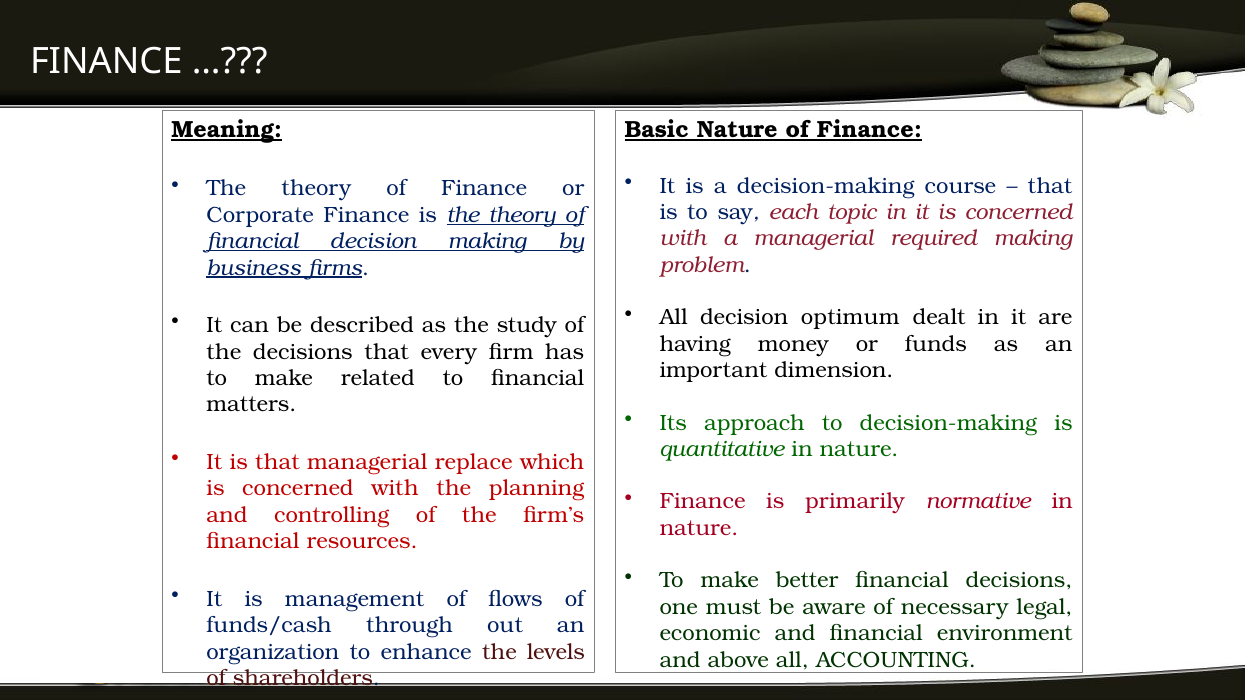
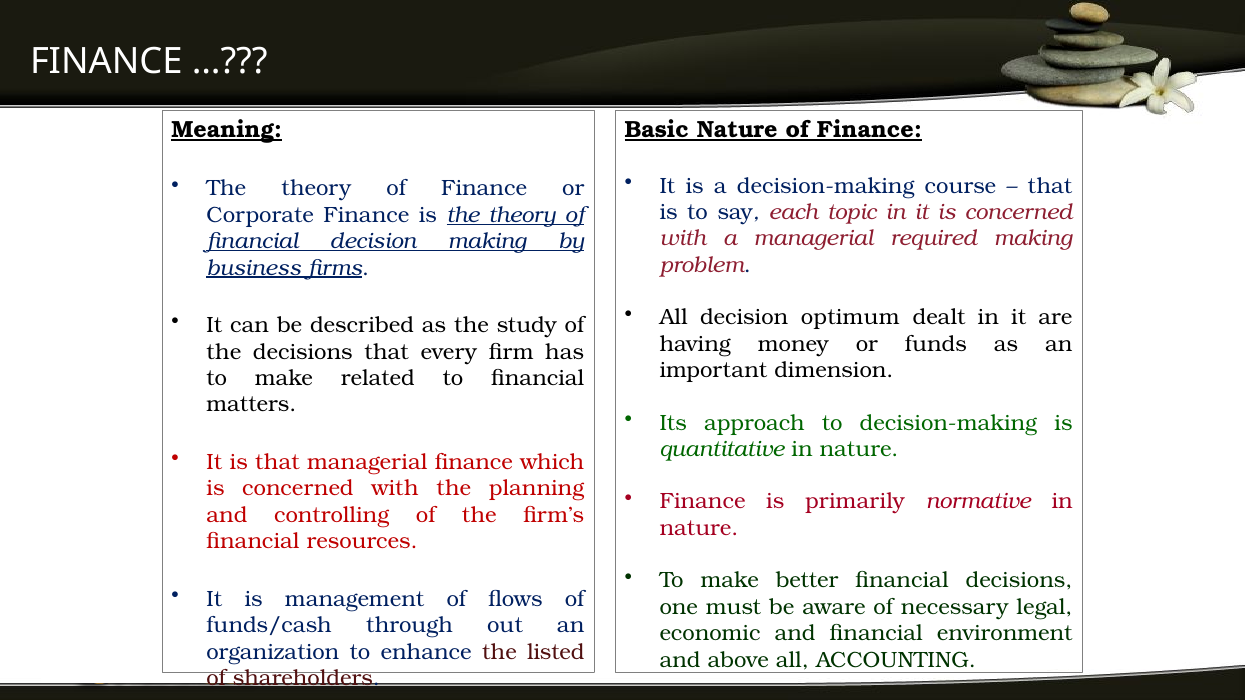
managerial replace: replace -> finance
levels: levels -> listed
